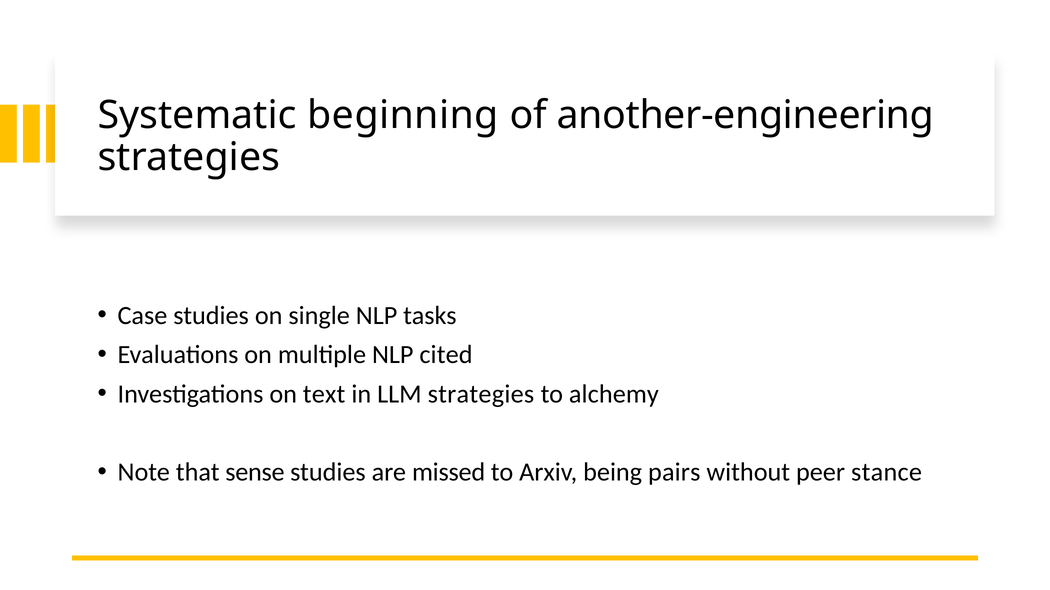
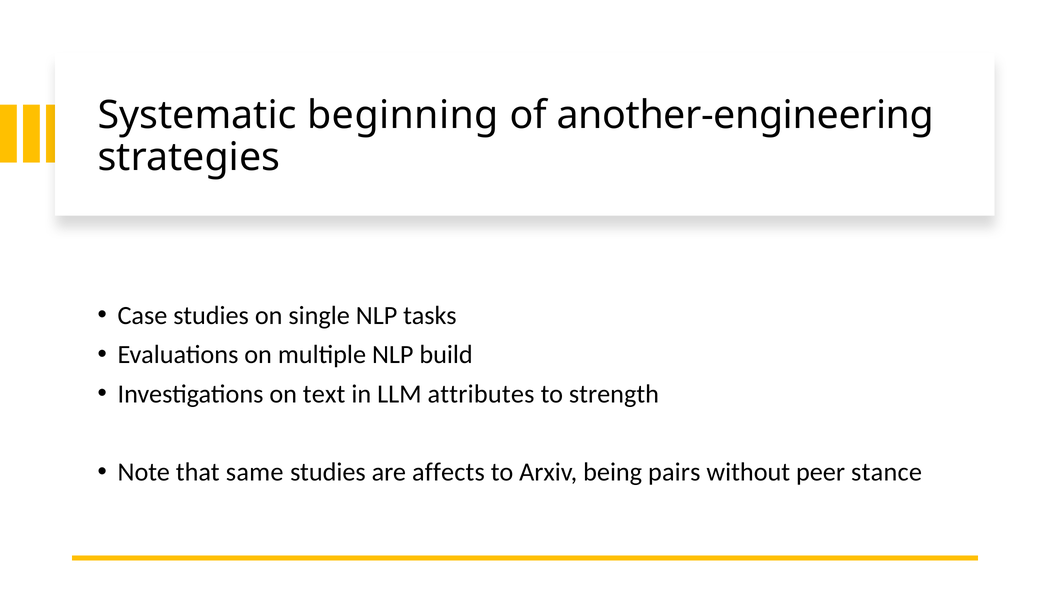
cited: cited -> build
LLM strategies: strategies -> attributes
alchemy: alchemy -> strength
sense: sense -> same
missed: missed -> affects
